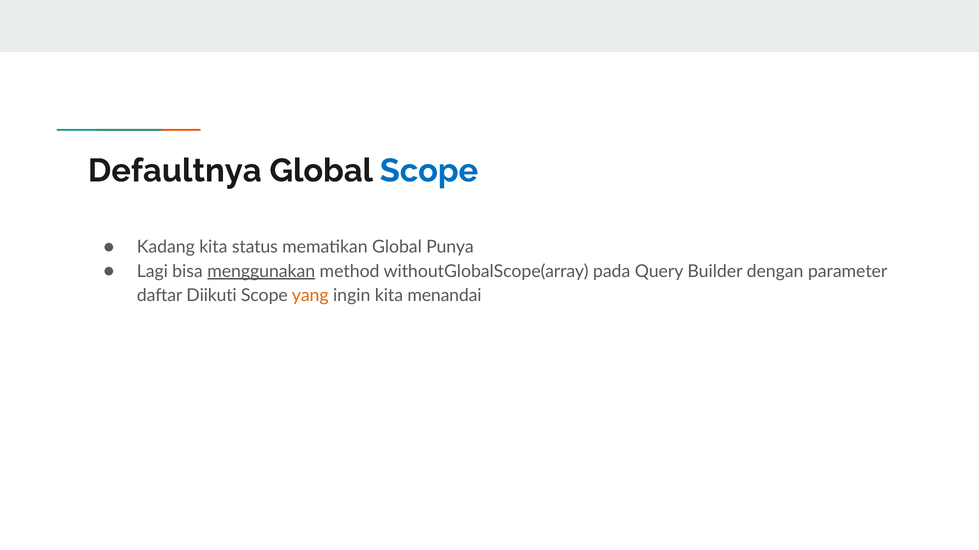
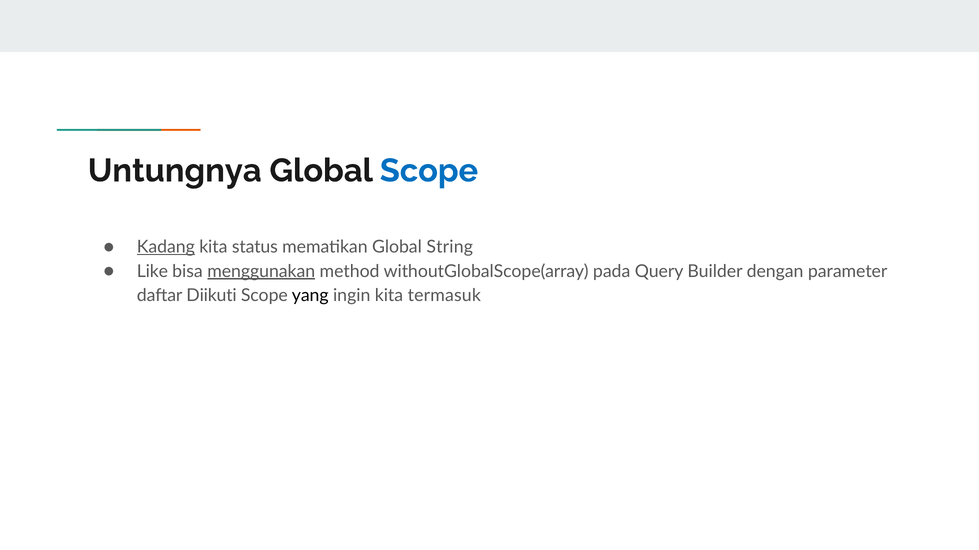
Defaultnya: Defaultnya -> Untungnya
Kadang underline: none -> present
Punya: Punya -> String
Lagi: Lagi -> Like
yang colour: orange -> black
menandai: menandai -> termasuk
